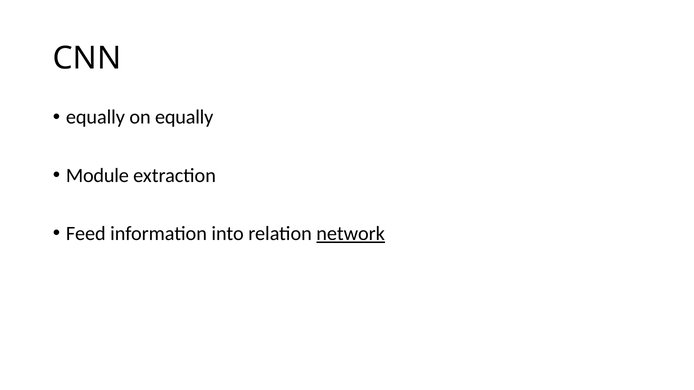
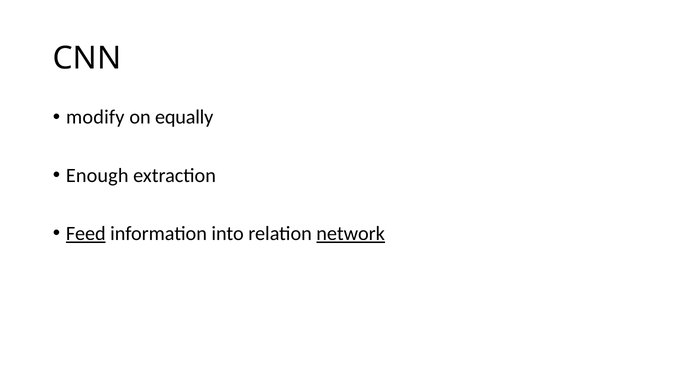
equally at (95, 117): equally -> modify
Module: Module -> Enough
Feed underline: none -> present
